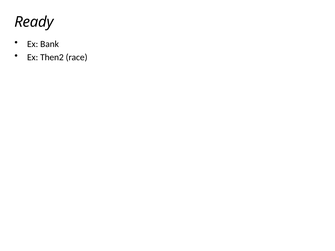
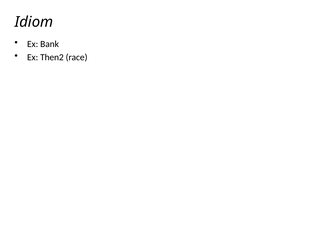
Ready: Ready -> Idiom
